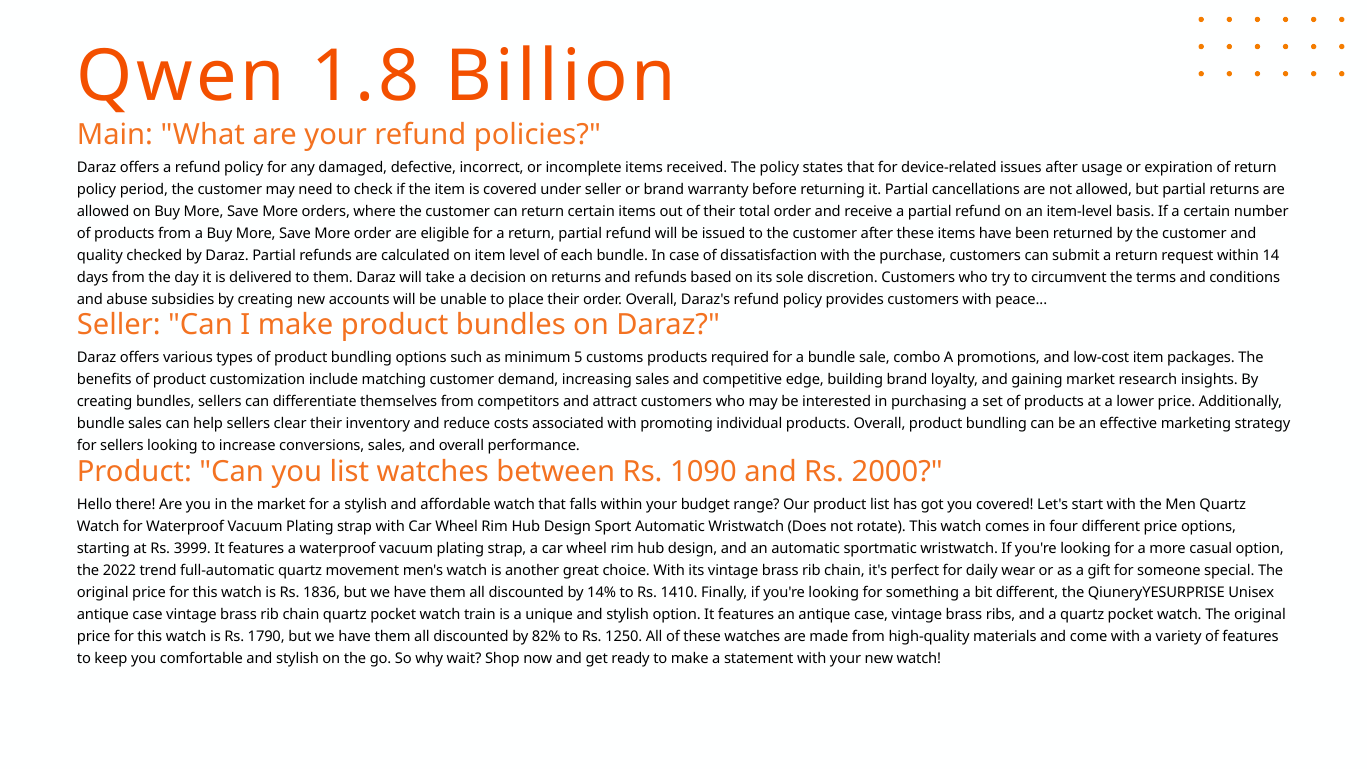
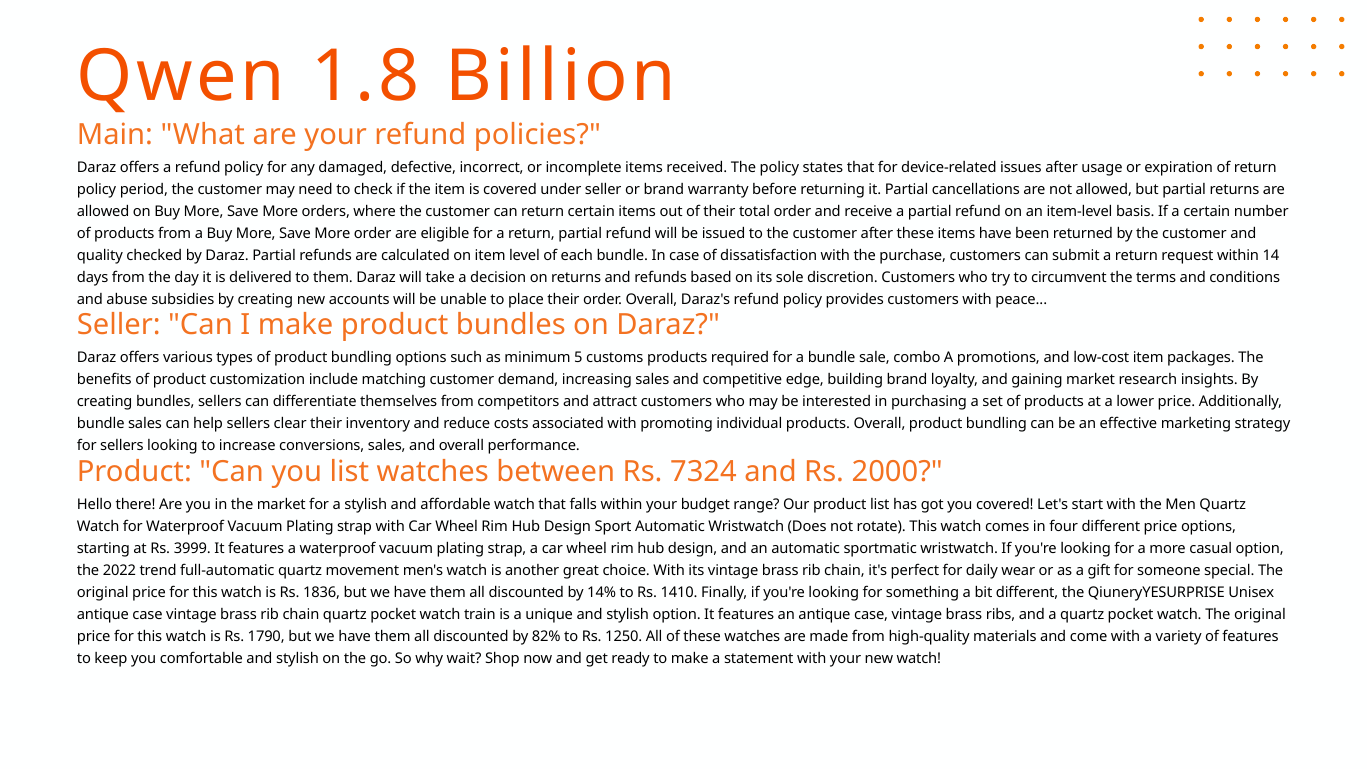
1090: 1090 -> 7324
